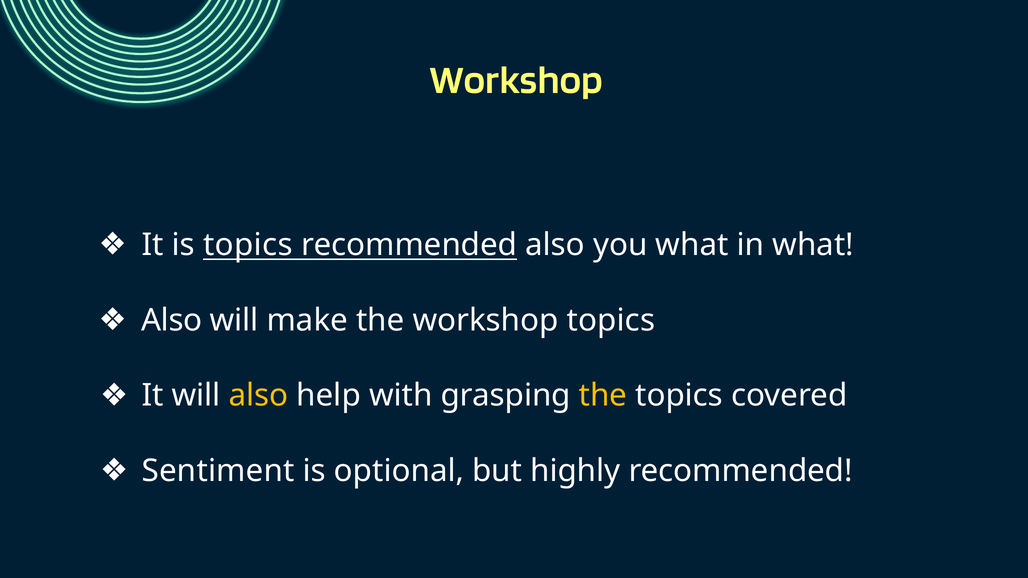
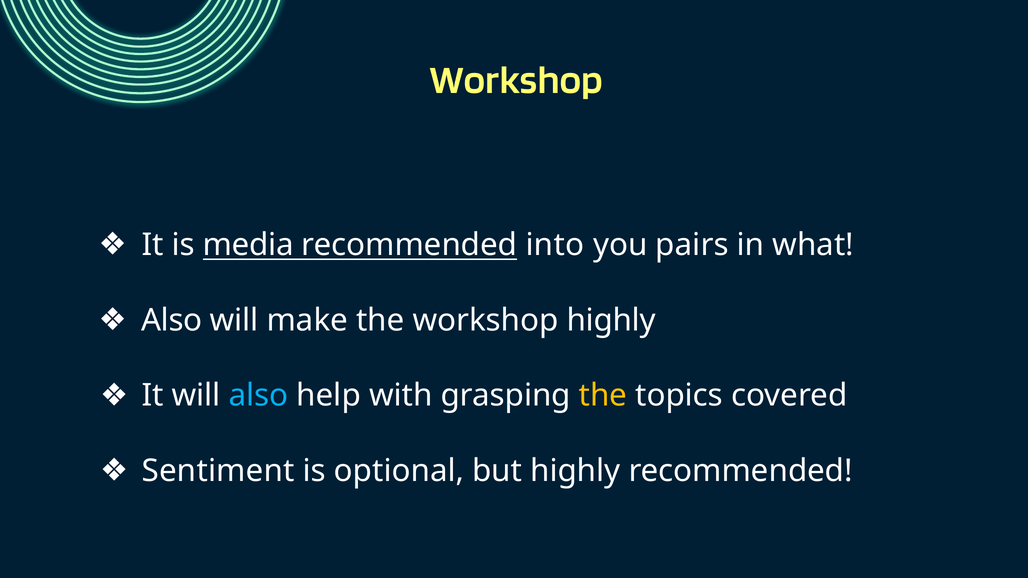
is topics: topics -> media
recommended also: also -> into
you what: what -> pairs
workshop topics: topics -> highly
also at (259, 396) colour: yellow -> light blue
